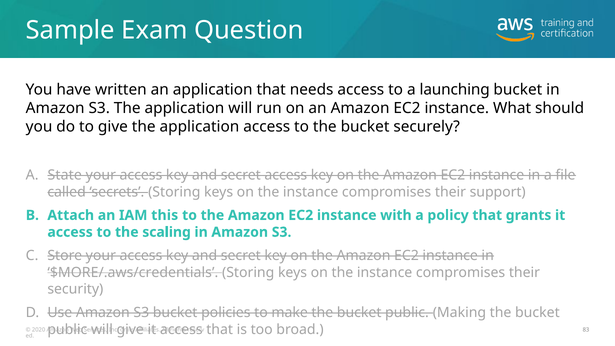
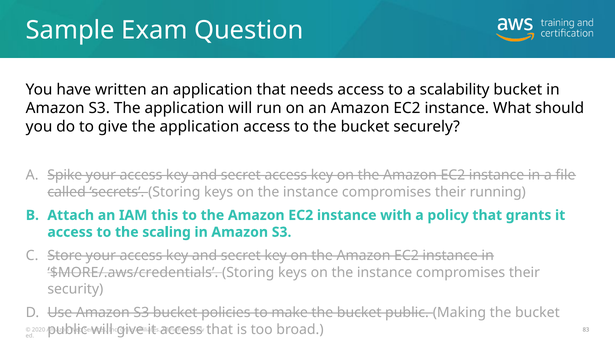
launching: launching -> scalability
State: State -> Spike
support: support -> running
